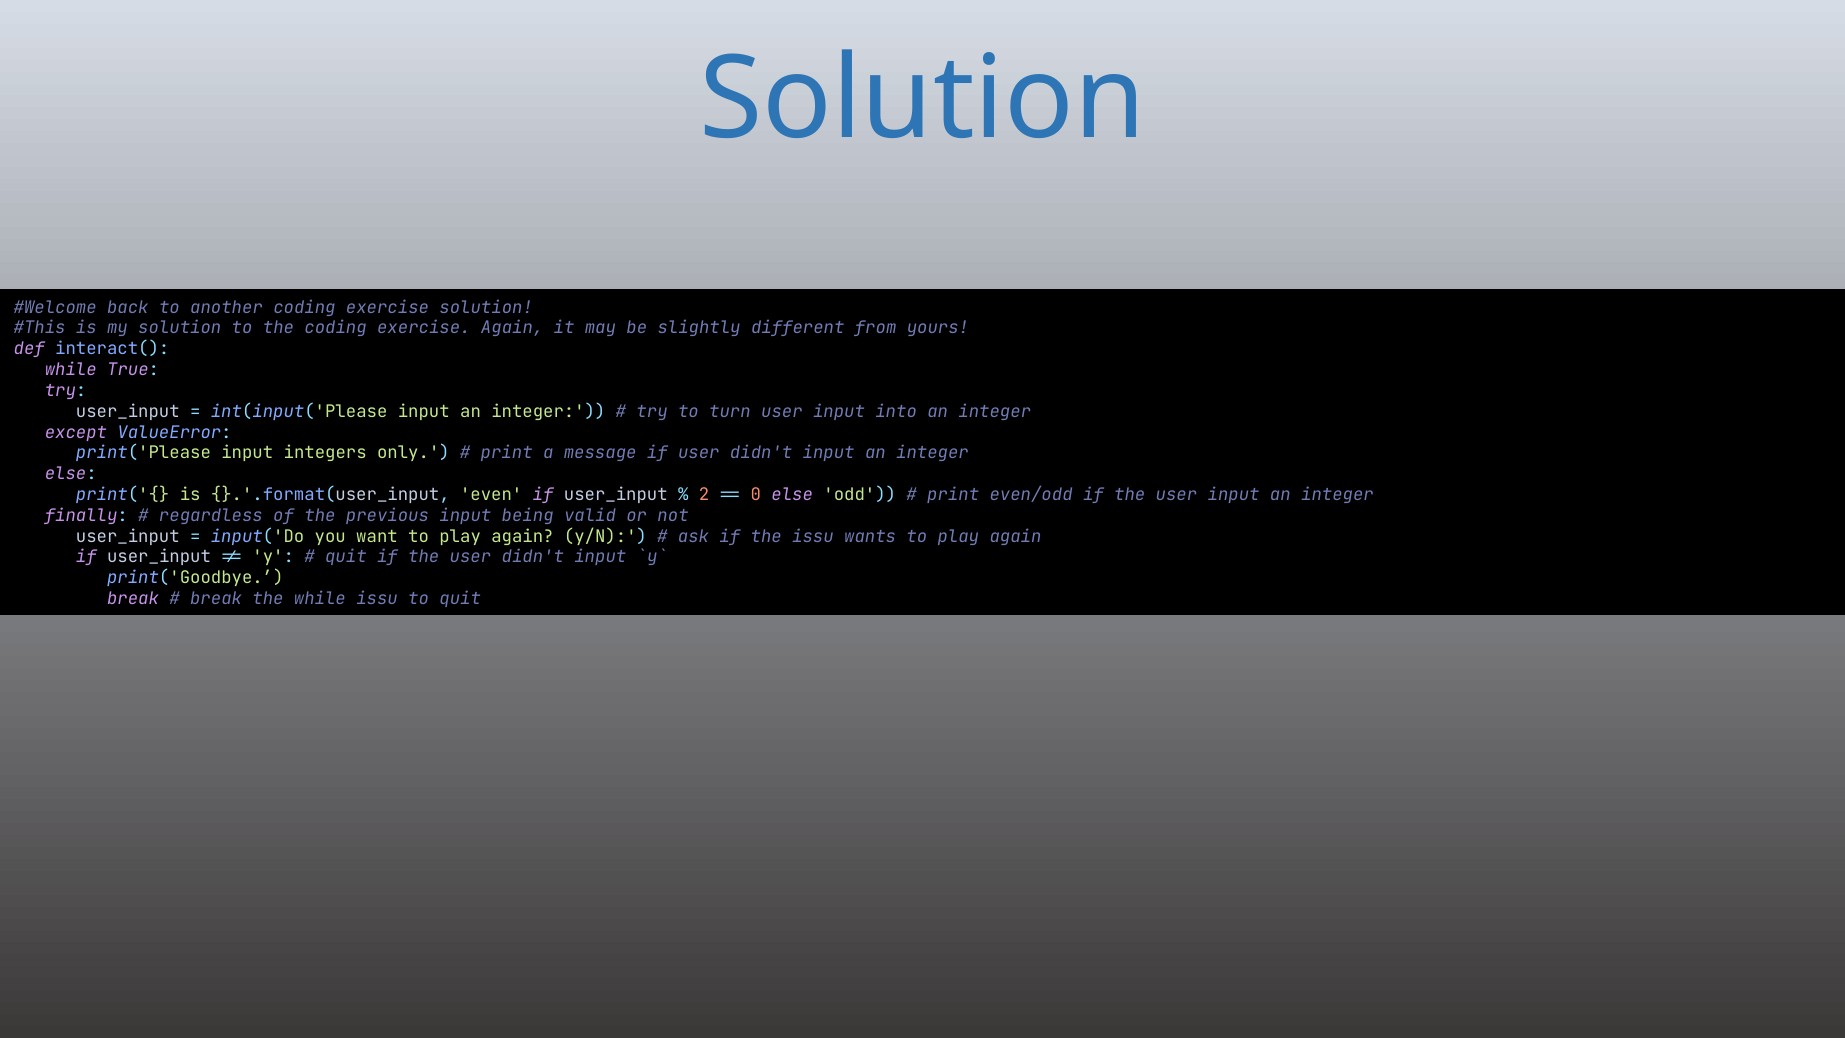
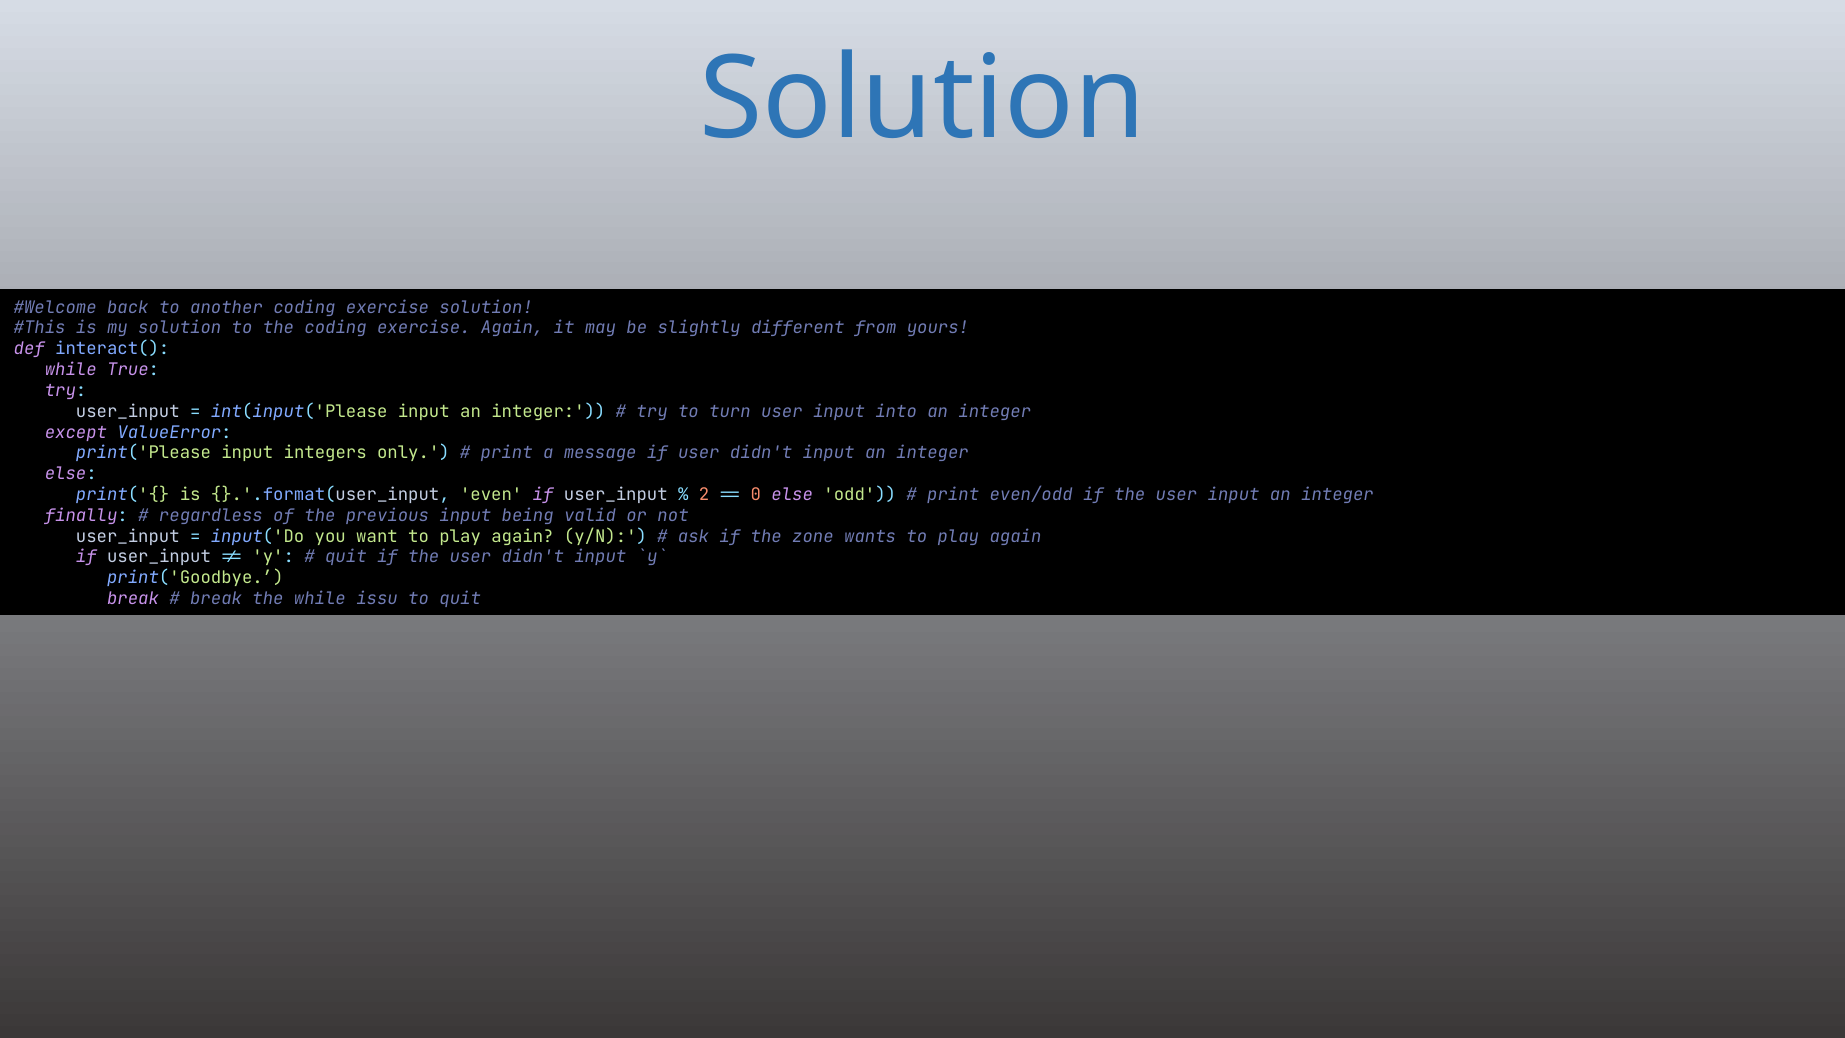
the issu: issu -> zone
